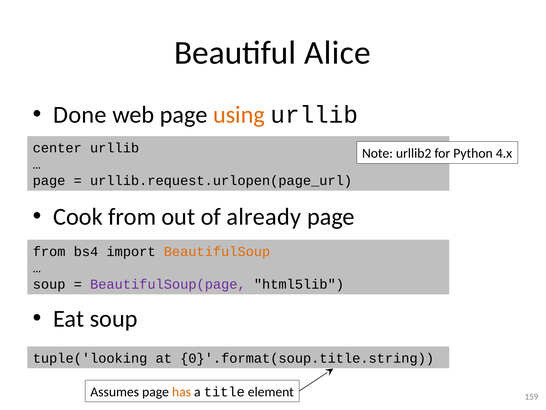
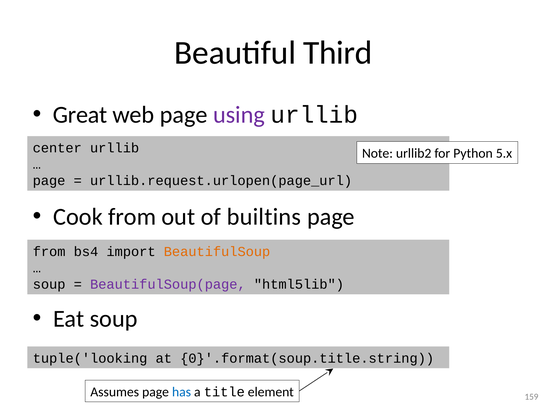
Alice: Alice -> Third
Done: Done -> Great
using colour: orange -> purple
4.x: 4.x -> 5.x
already: already -> builtins
has colour: orange -> blue
